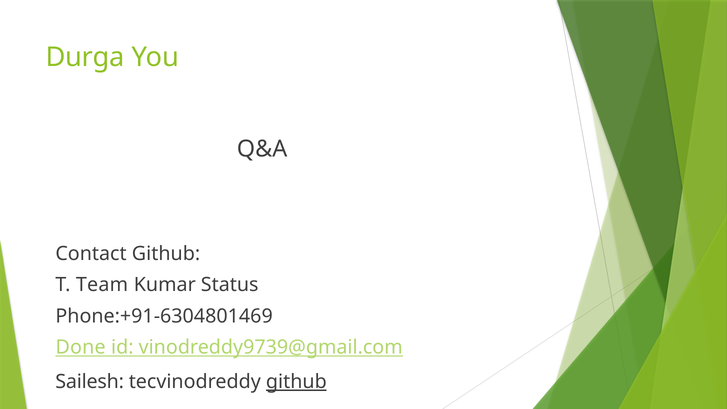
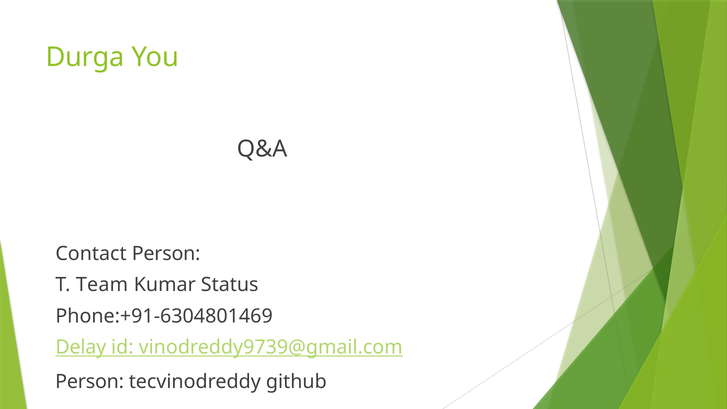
Contact Github: Github -> Person
Done: Done -> Delay
Sailesh at (90, 382): Sailesh -> Person
github at (296, 382) underline: present -> none
